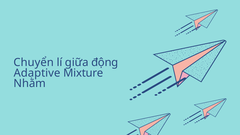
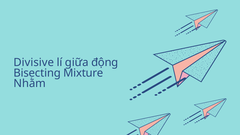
Chuyển: Chuyển -> Divisive
Adaptive: Adaptive -> Bisecting
